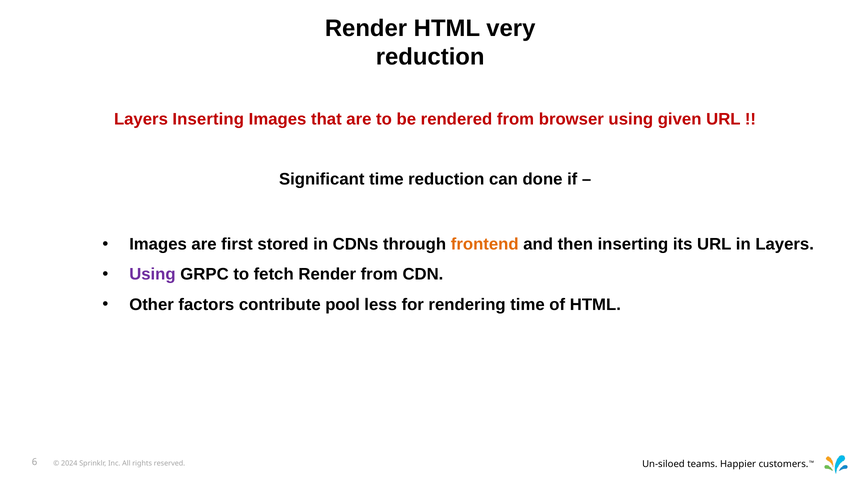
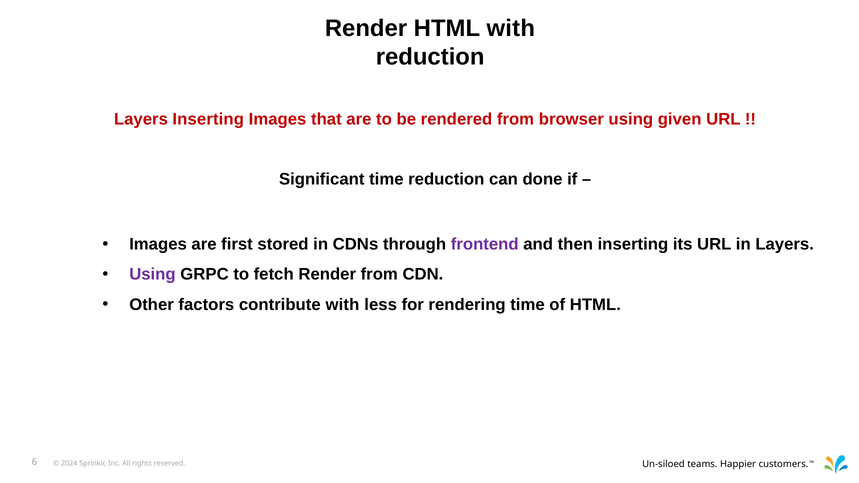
HTML very: very -> with
frontend colour: orange -> purple
contribute pool: pool -> with
